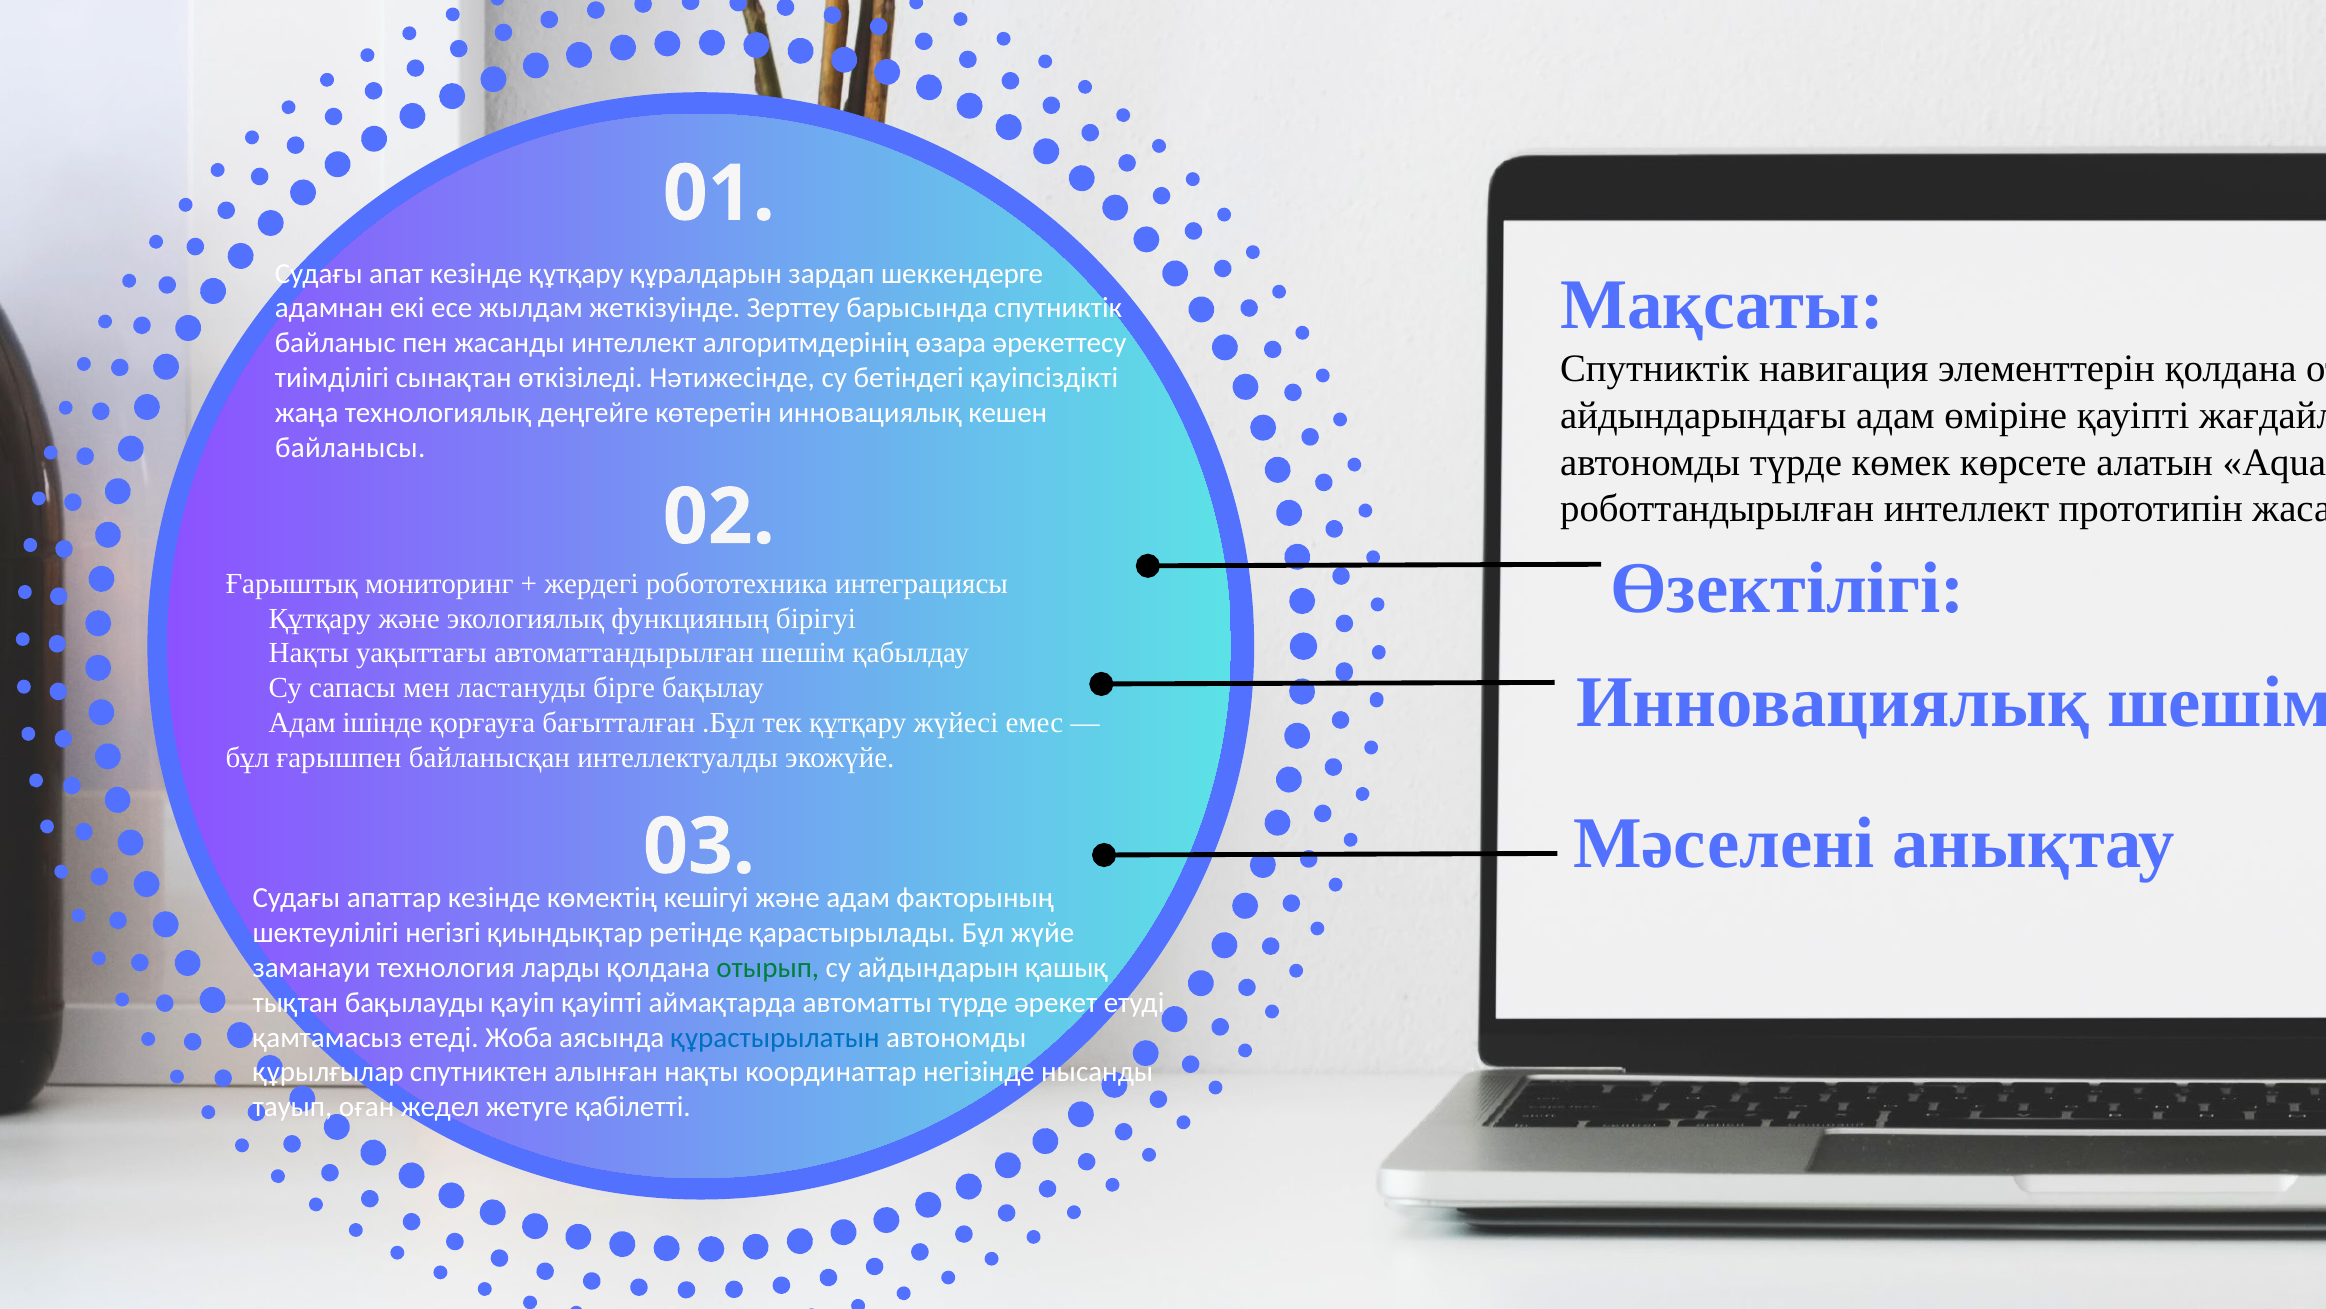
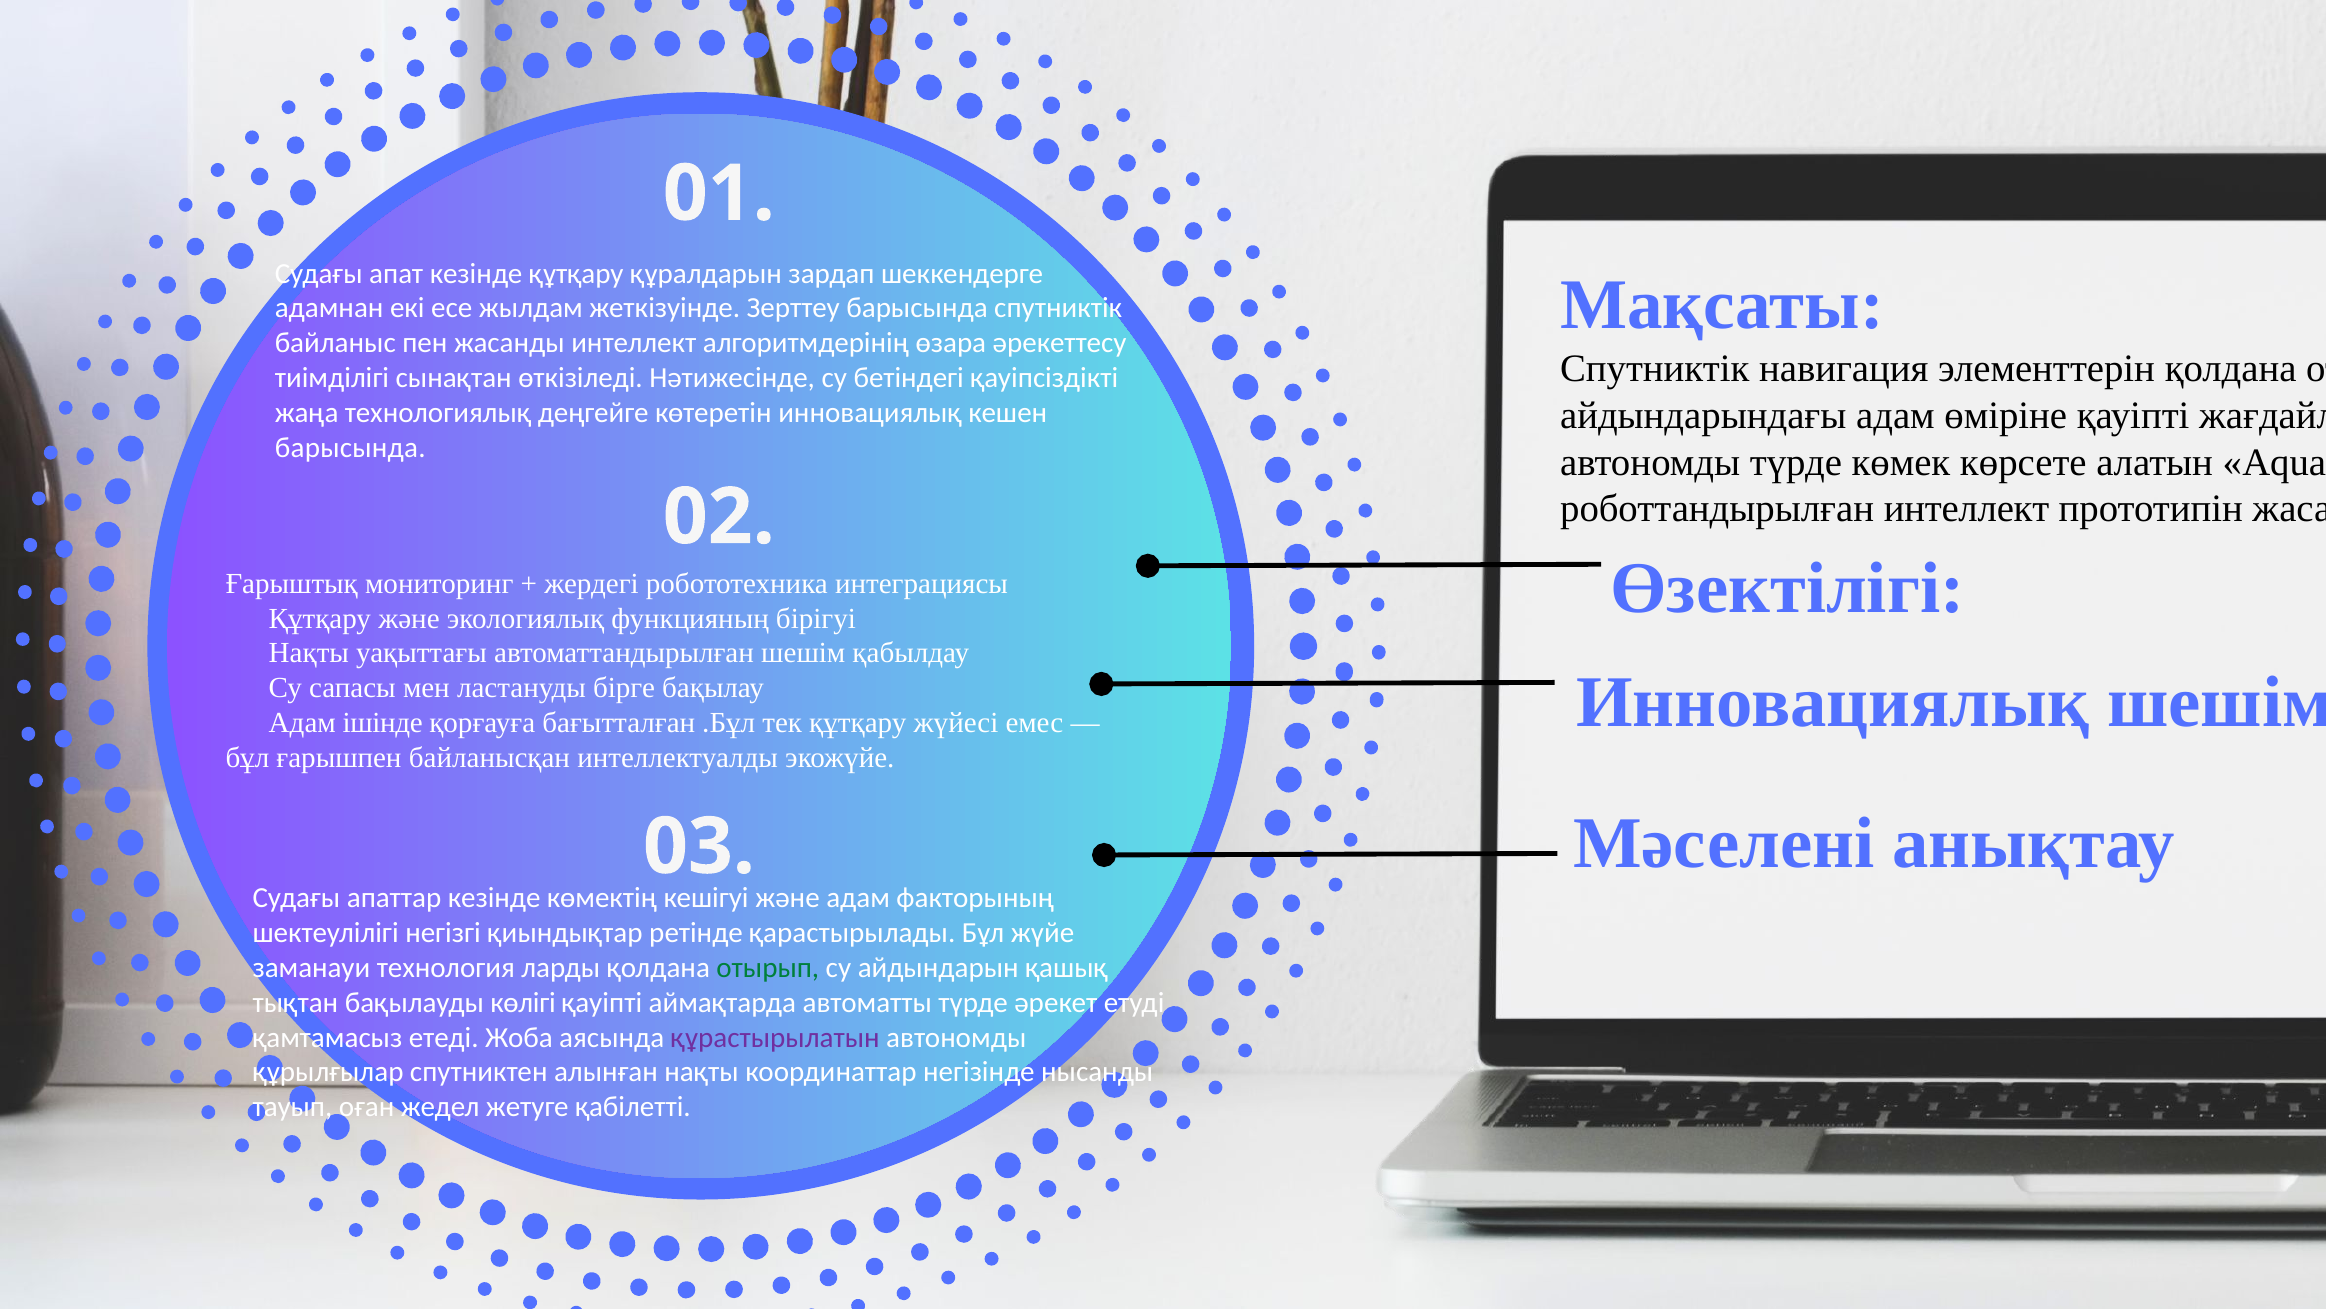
байланысы at (350, 448): байланысы -> барысында
қауіп: қауіп -> көлігі
құрастырылатын colour: blue -> purple
